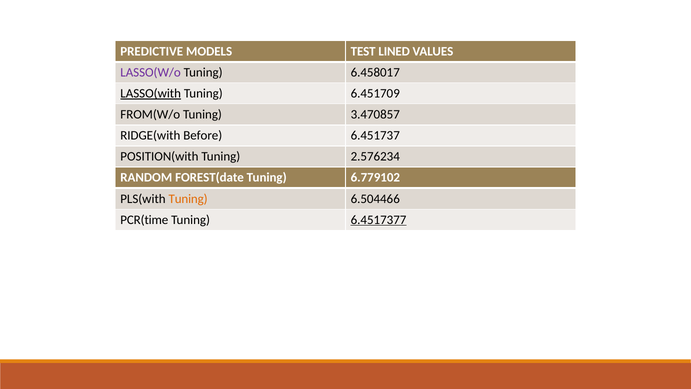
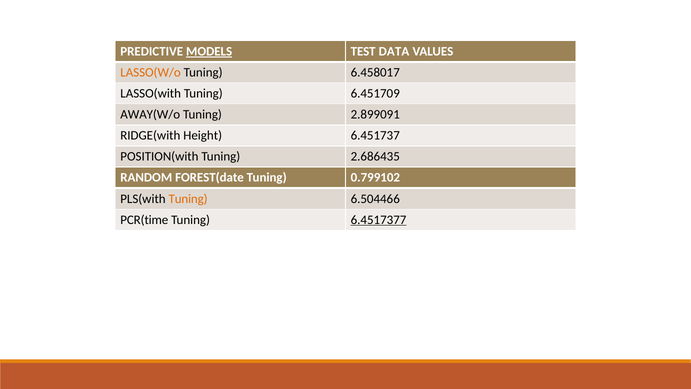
MODELS underline: none -> present
LINED: LINED -> DATA
LASSO(W/o colour: purple -> orange
LASSO(with underline: present -> none
FROM(W/o: FROM(W/o -> AWAY(W/o
3.470857: 3.470857 -> 2.899091
Before: Before -> Height
2.576234: 2.576234 -> 2.686435
6.779102: 6.779102 -> 0.799102
